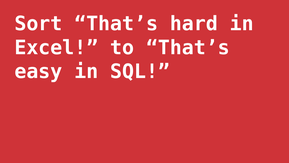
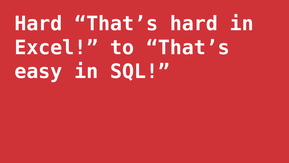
Sort at (38, 24): Sort -> Hard
